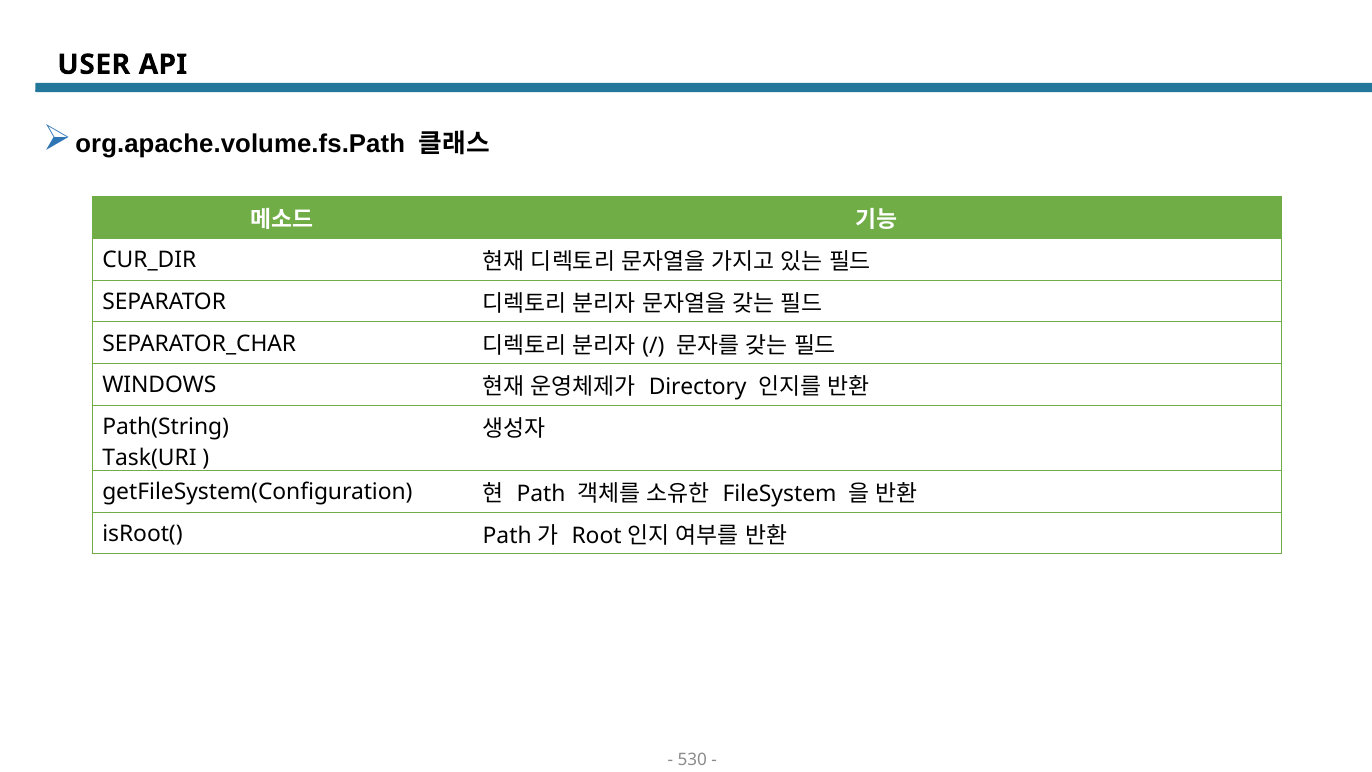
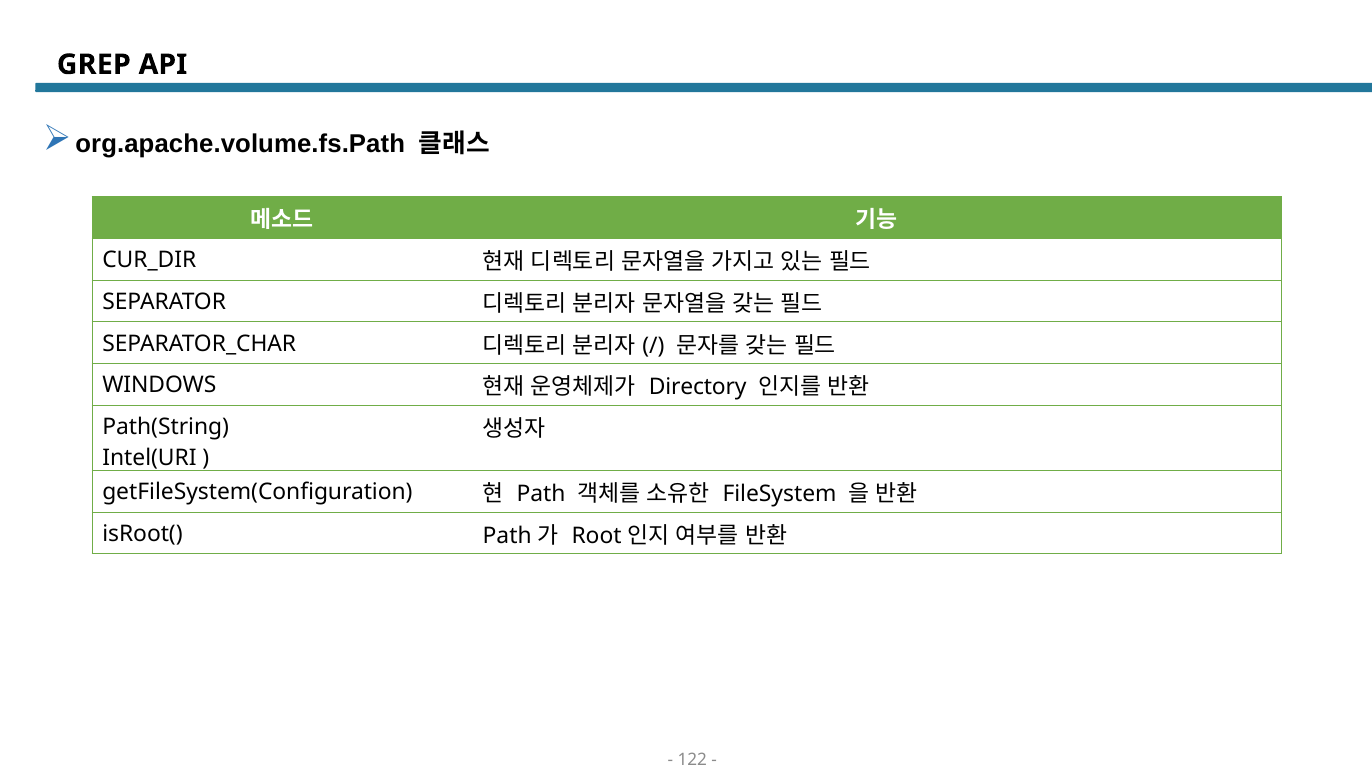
USER: USER -> GREP
Task(URI: Task(URI -> Intel(URI
530: 530 -> 122
